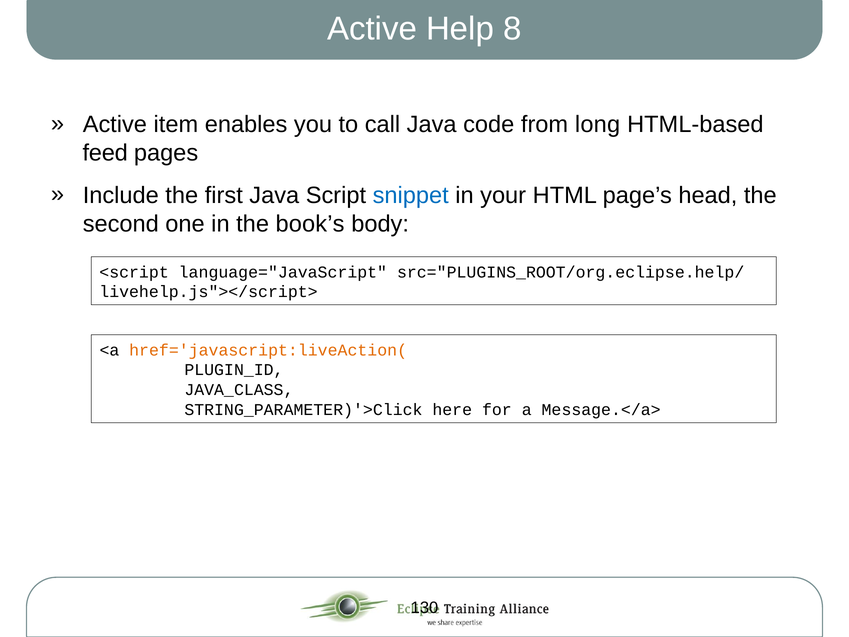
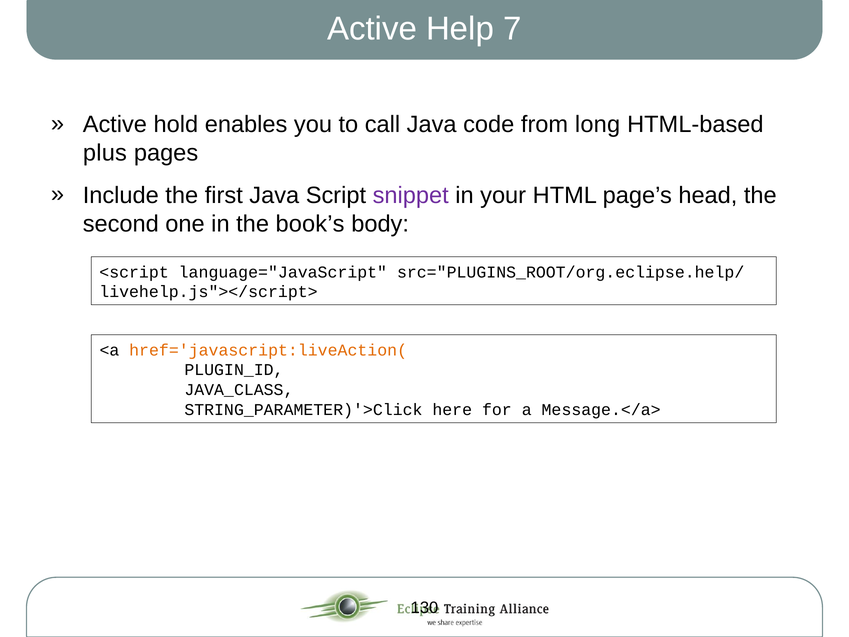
8: 8 -> 7
item: item -> hold
feed: feed -> plus
snippet colour: blue -> purple
